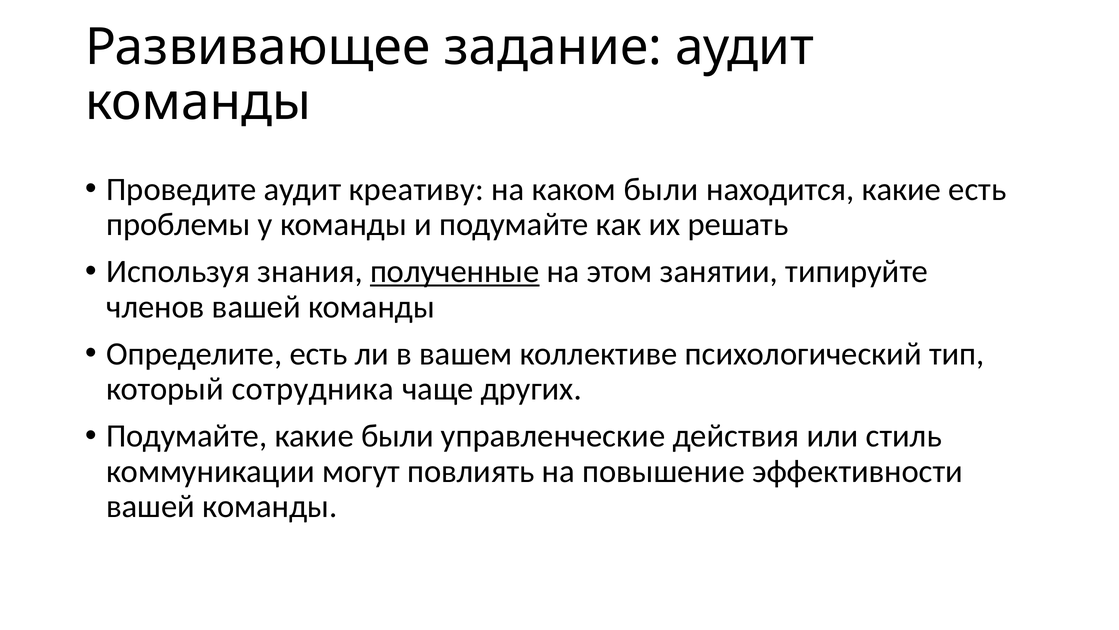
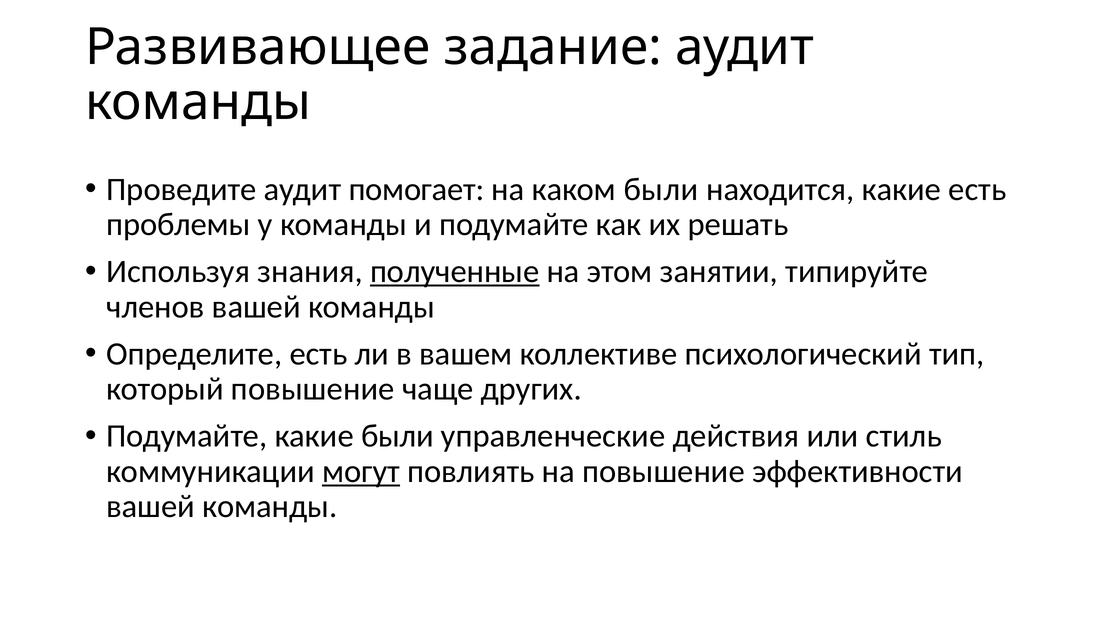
креативу: креативу -> помогает
который сотрудника: сотрудника -> повышение
могут underline: none -> present
